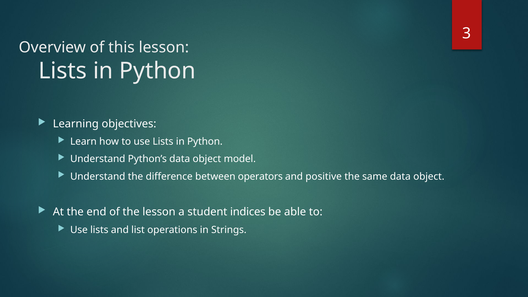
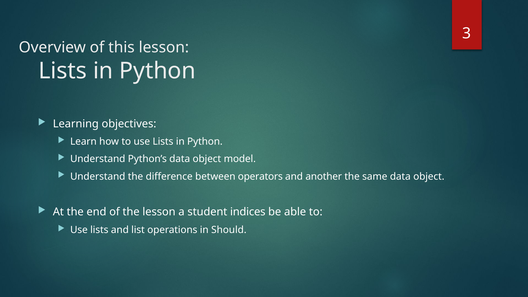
positive: positive -> another
Strings: Strings -> Should
